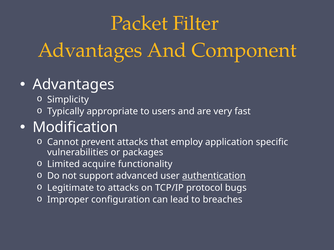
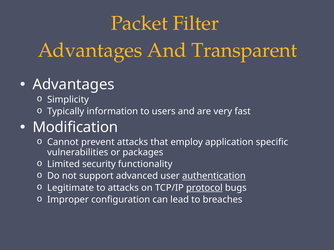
Component: Component -> Transparent
appropriate: appropriate -> information
acquire: acquire -> security
protocol underline: none -> present
